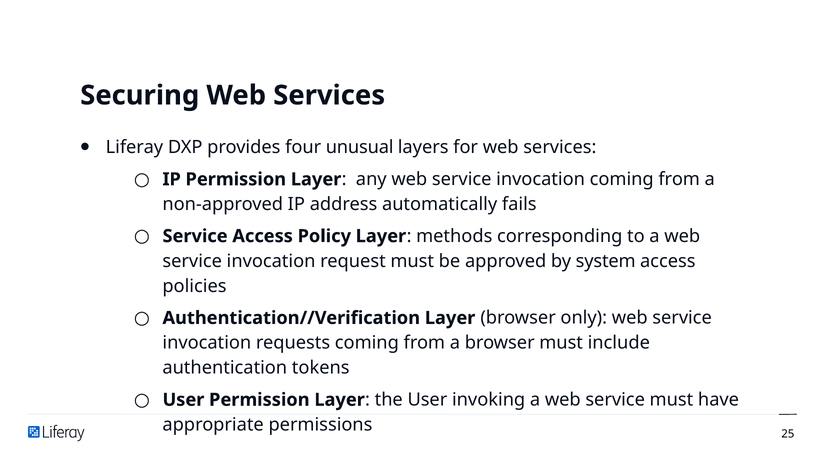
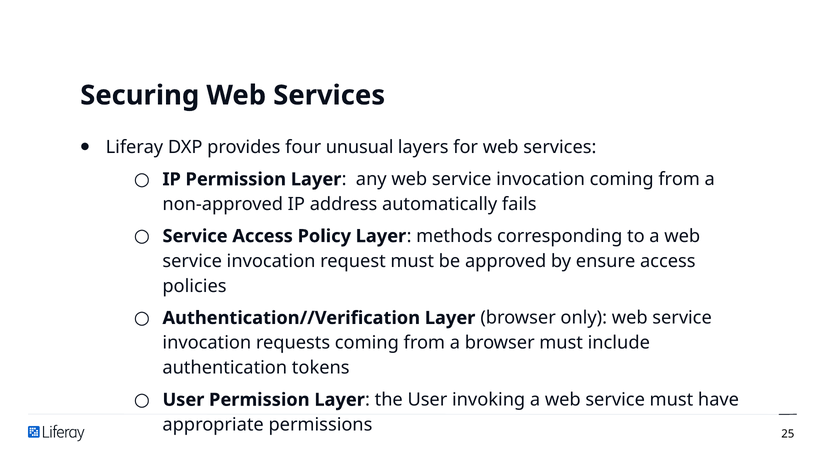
system: system -> ensure
